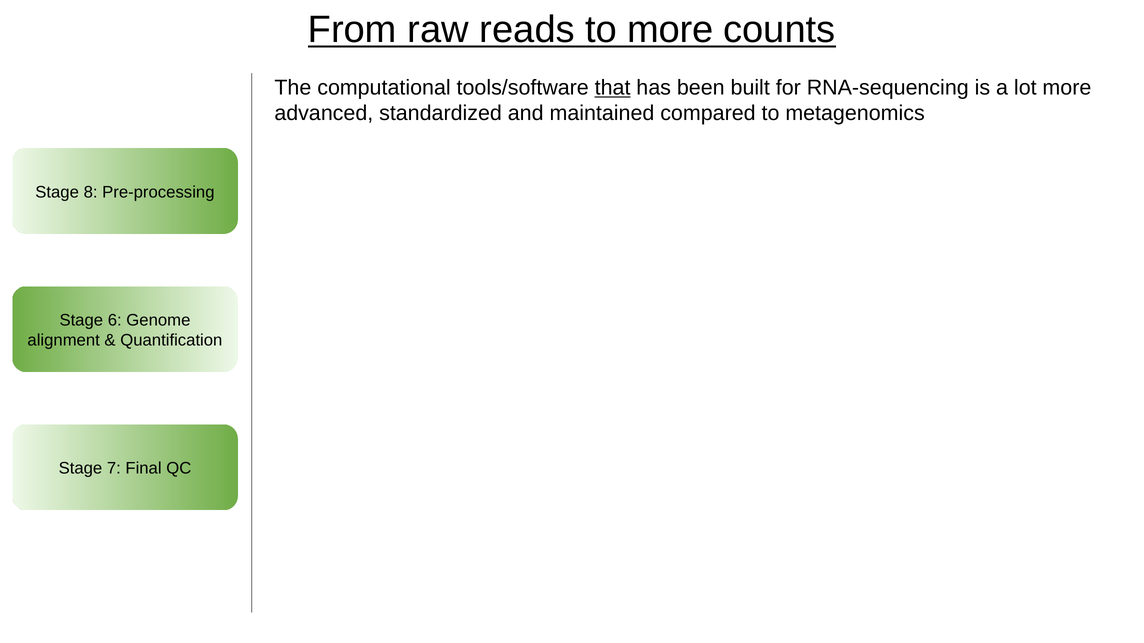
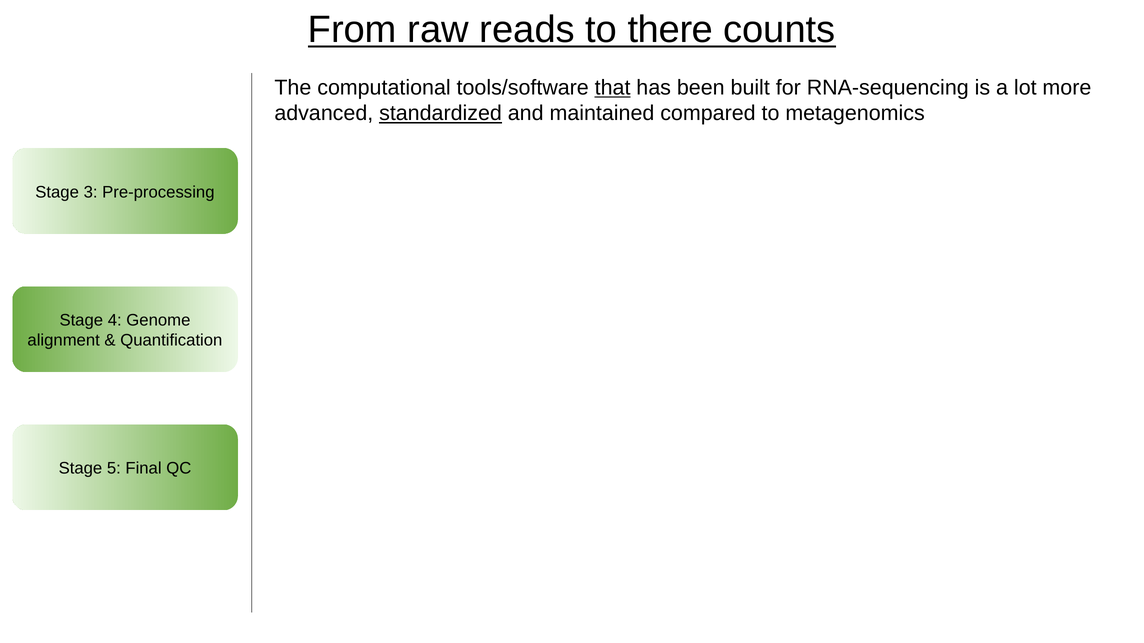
to more: more -> there
standardized underline: none -> present
8: 8 -> 3
6: 6 -> 4
7: 7 -> 5
